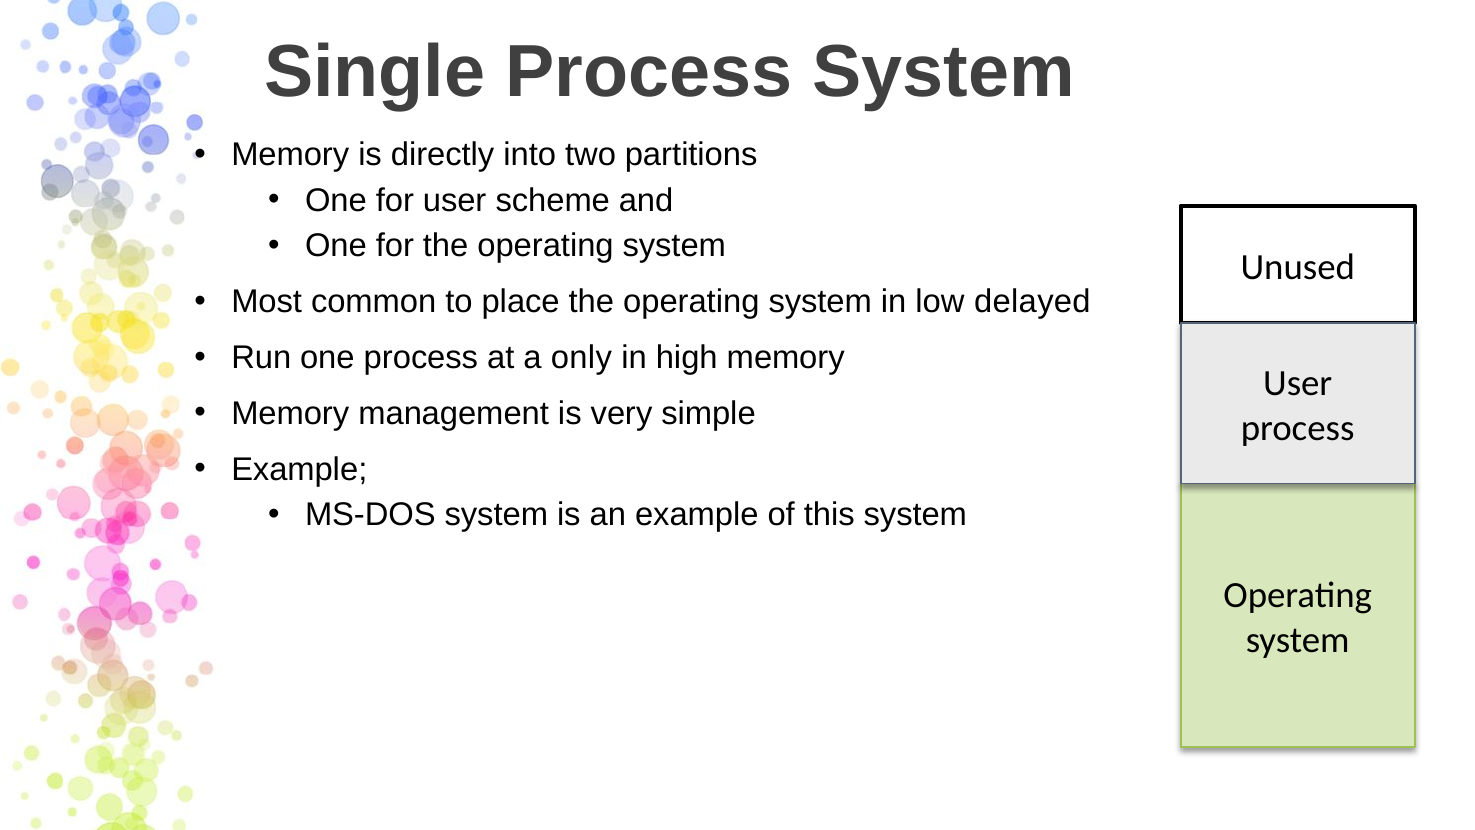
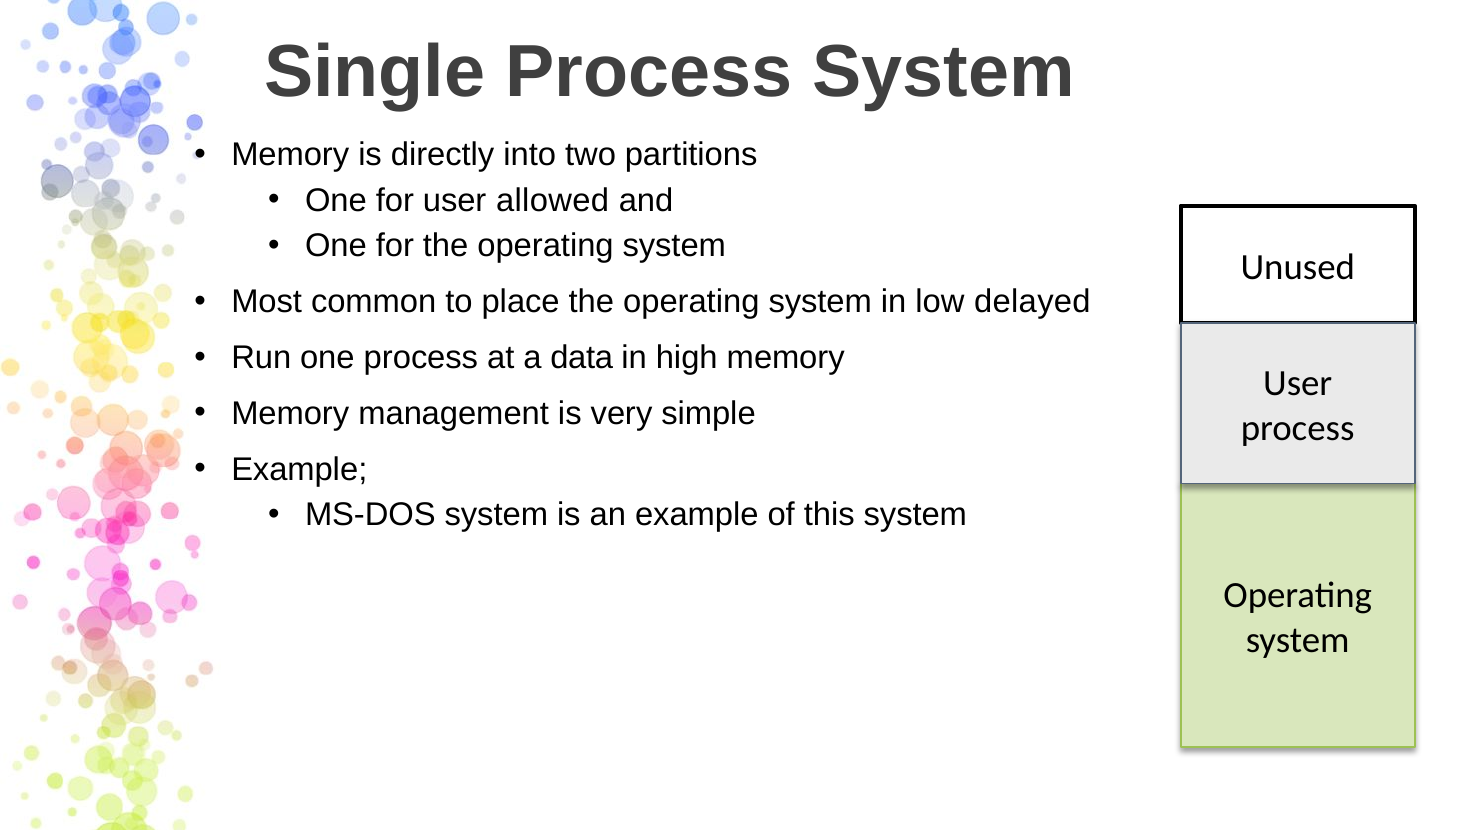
scheme: scheme -> allowed
only: only -> data
